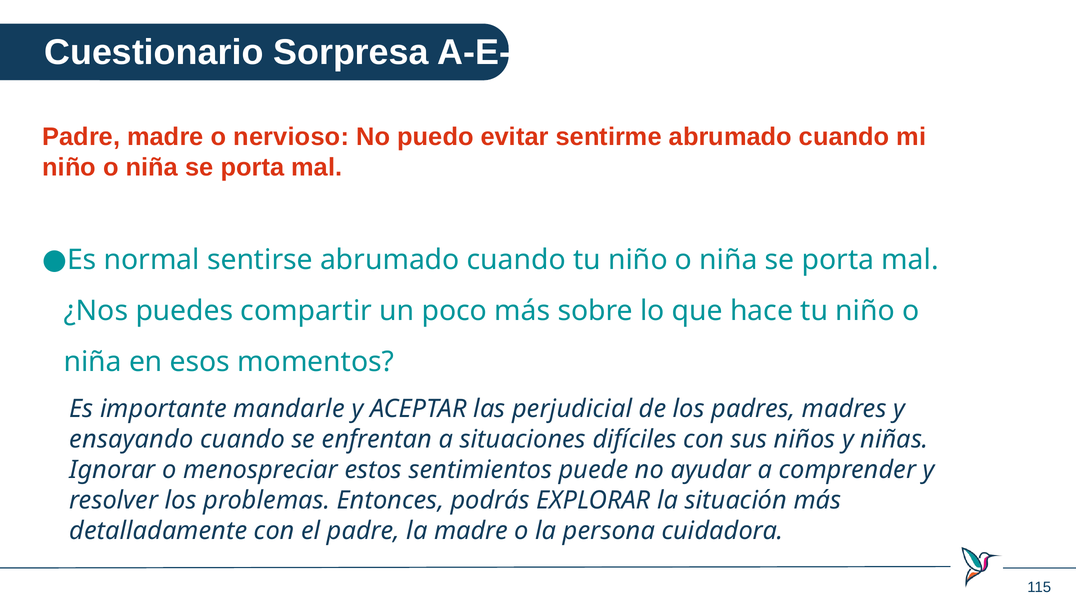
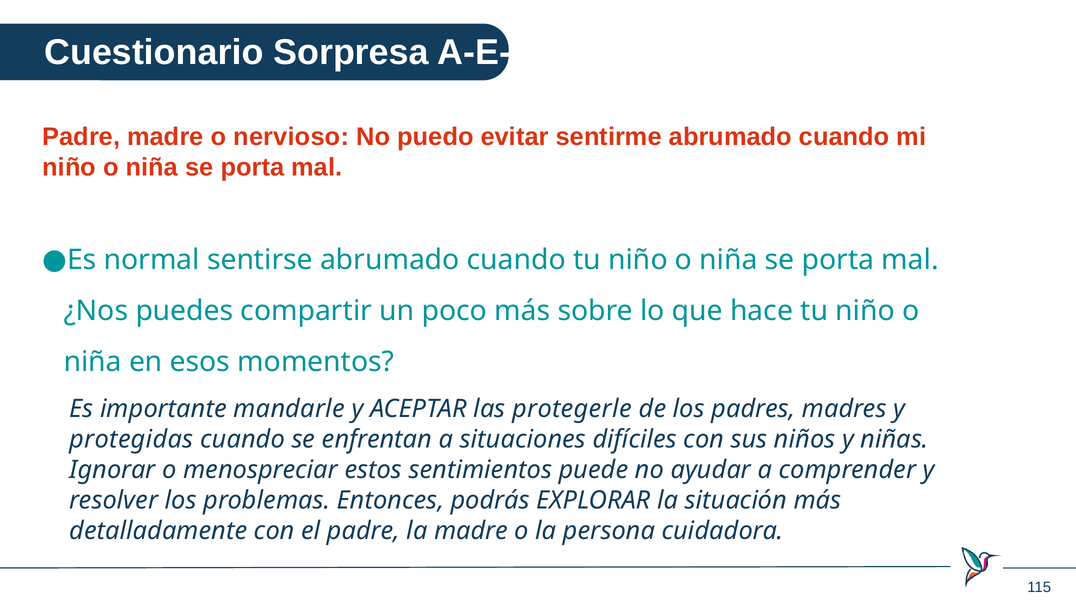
perjudicial: perjudicial -> protegerle
ensayando: ensayando -> protegidas
